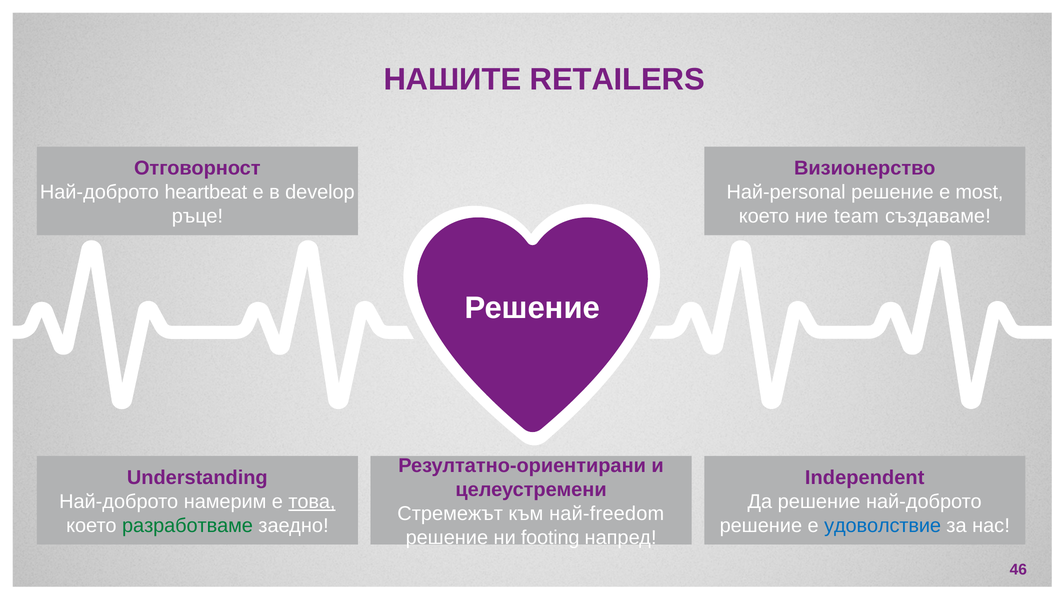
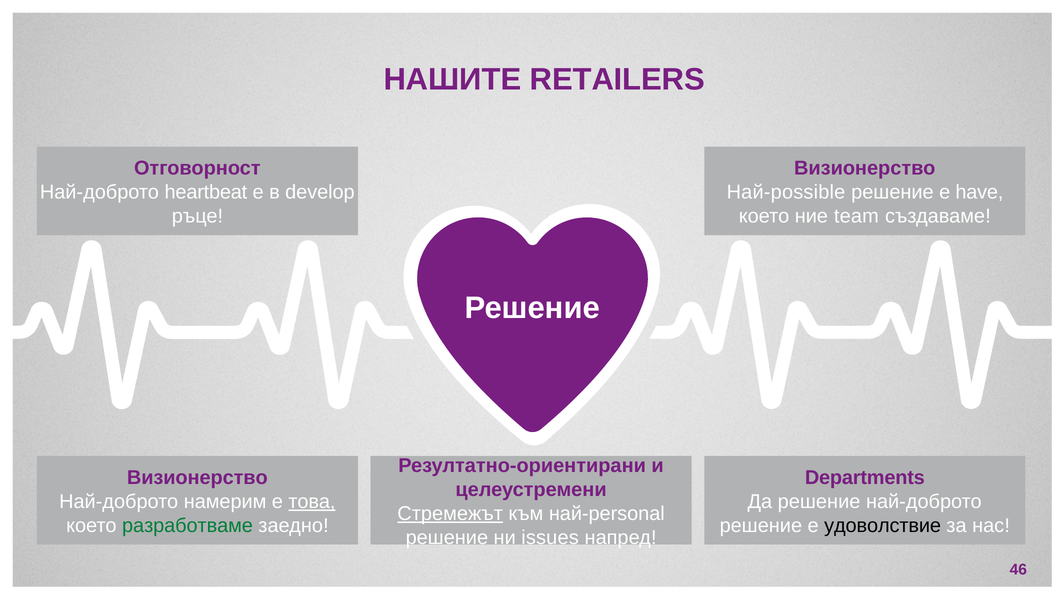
Най-personal: Най-personal -> Най-possible
most: most -> have
Understanding at (197, 477): Understanding -> Визионерство
Independent: Independent -> Departments
Стремежът underline: none -> present
най-freedom: най-freedom -> най-personal
удоволствие colour: blue -> black
footing: footing -> issues
